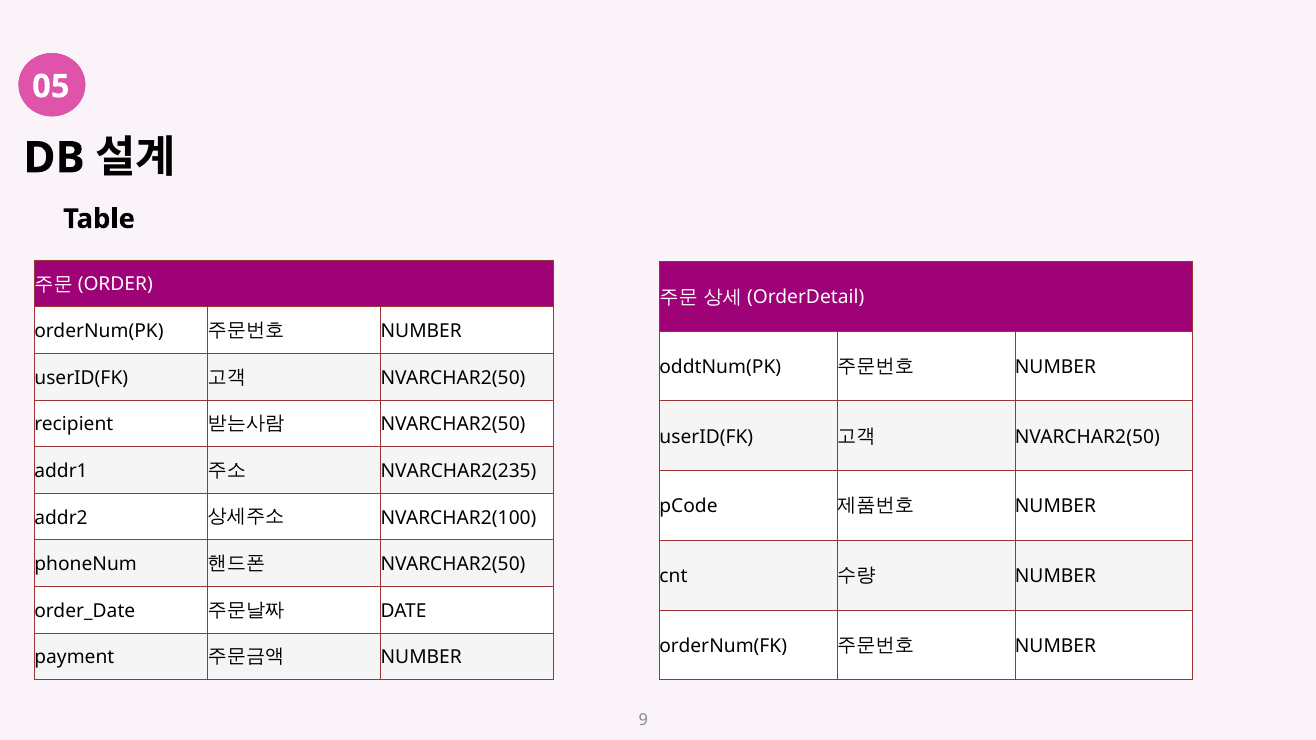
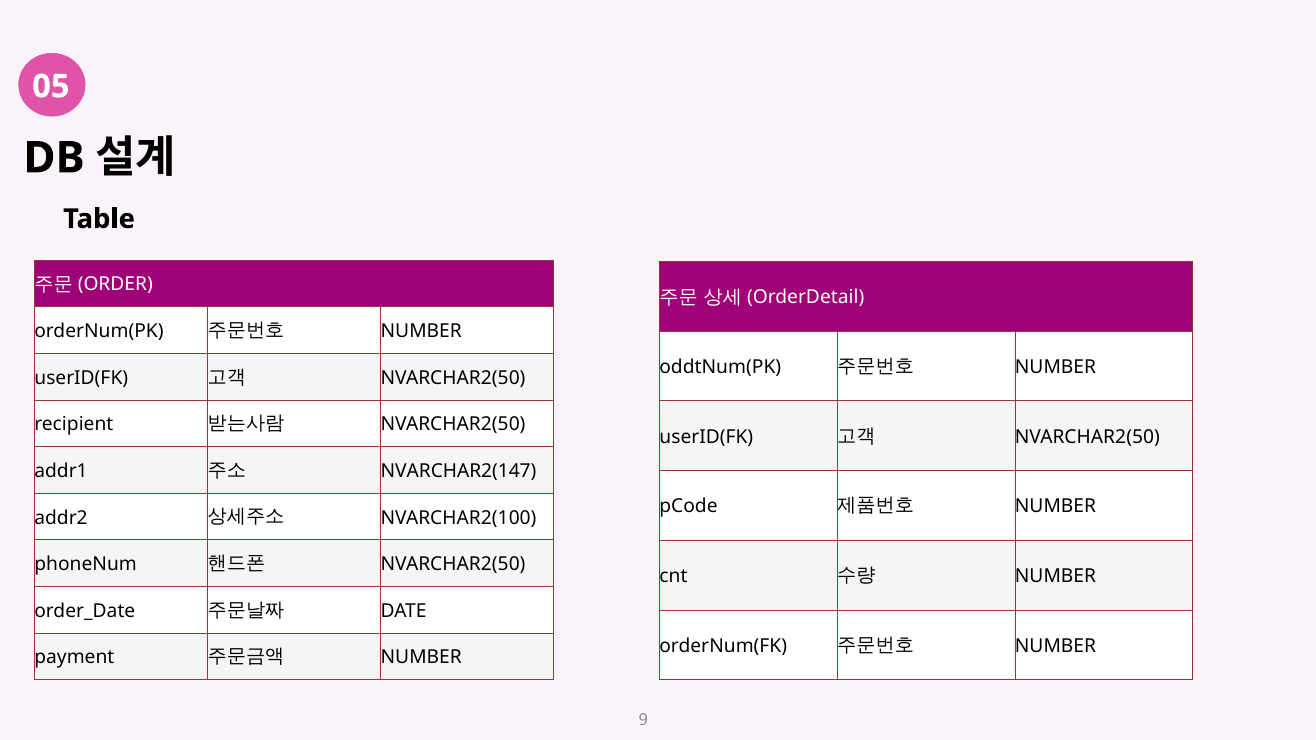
NVARCHAR2(235: NVARCHAR2(235 -> NVARCHAR2(147
